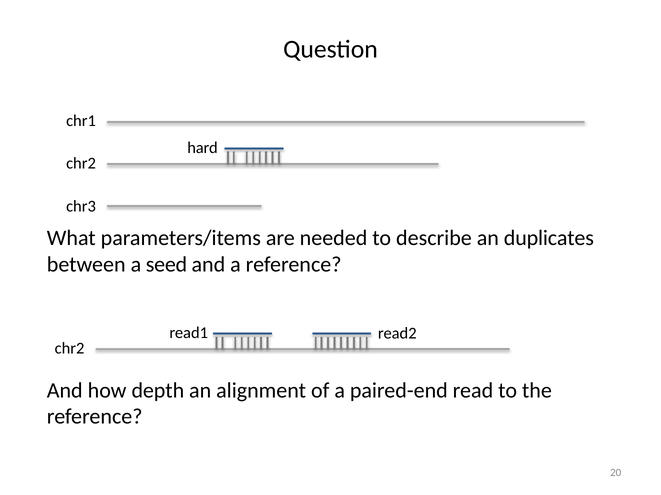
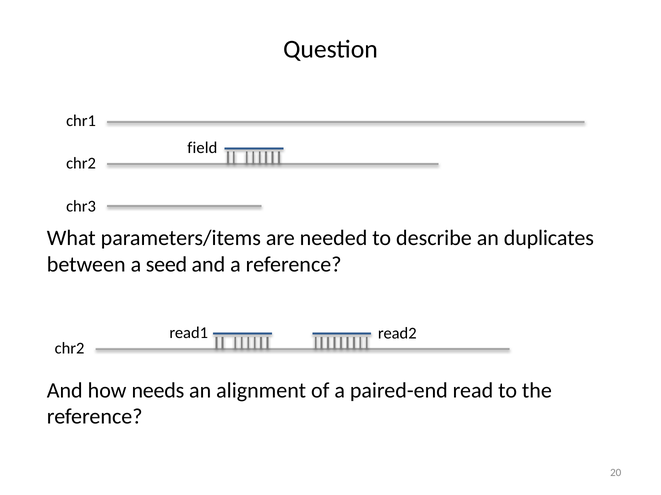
hard: hard -> field
depth: depth -> needs
